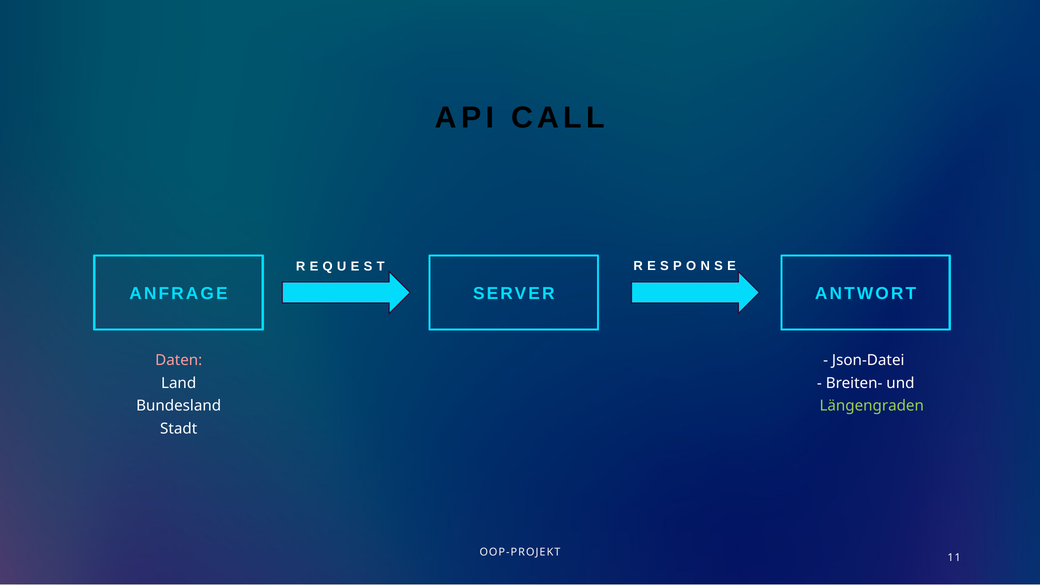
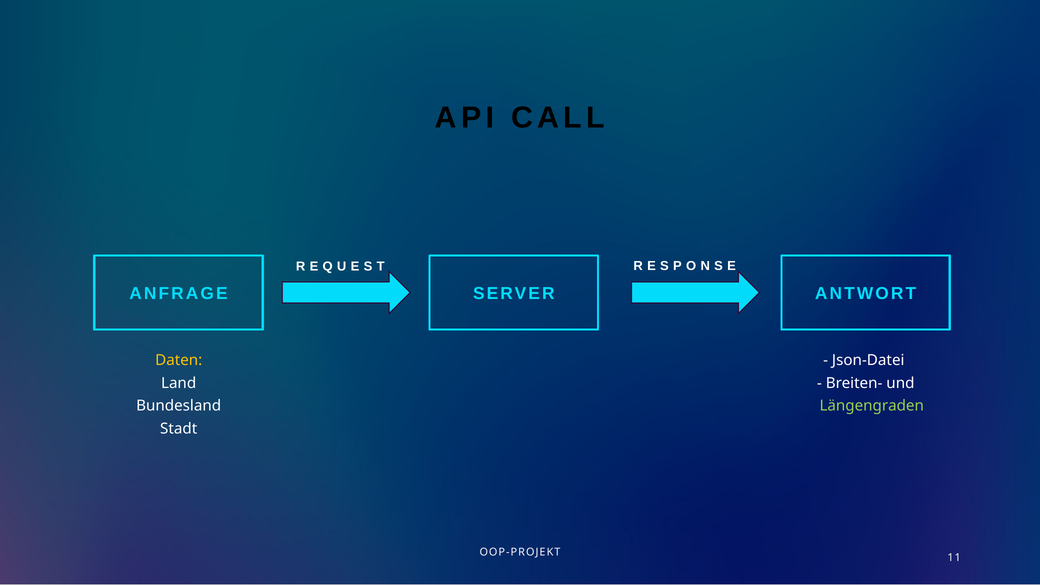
Daten colour: pink -> yellow
